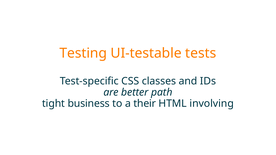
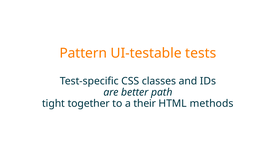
Testing: Testing -> Pattern
business: business -> together
involving: involving -> methods
